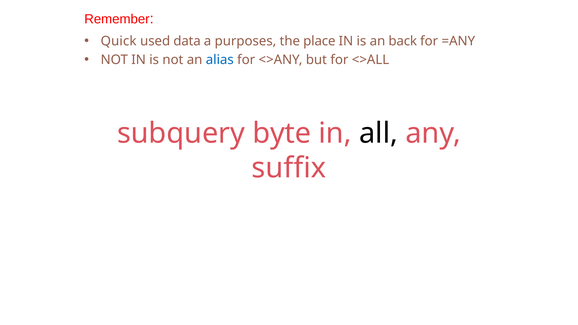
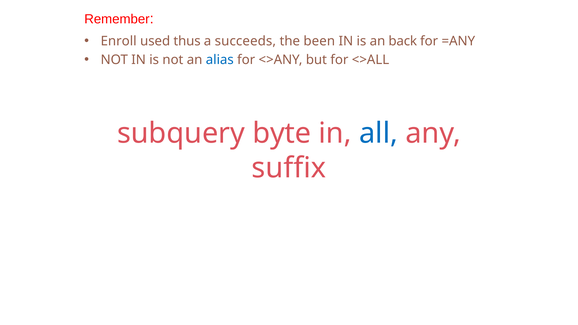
Quick: Quick -> Enroll
data: data -> thus
purposes: purposes -> succeeds
place: place -> been
all colour: black -> blue
